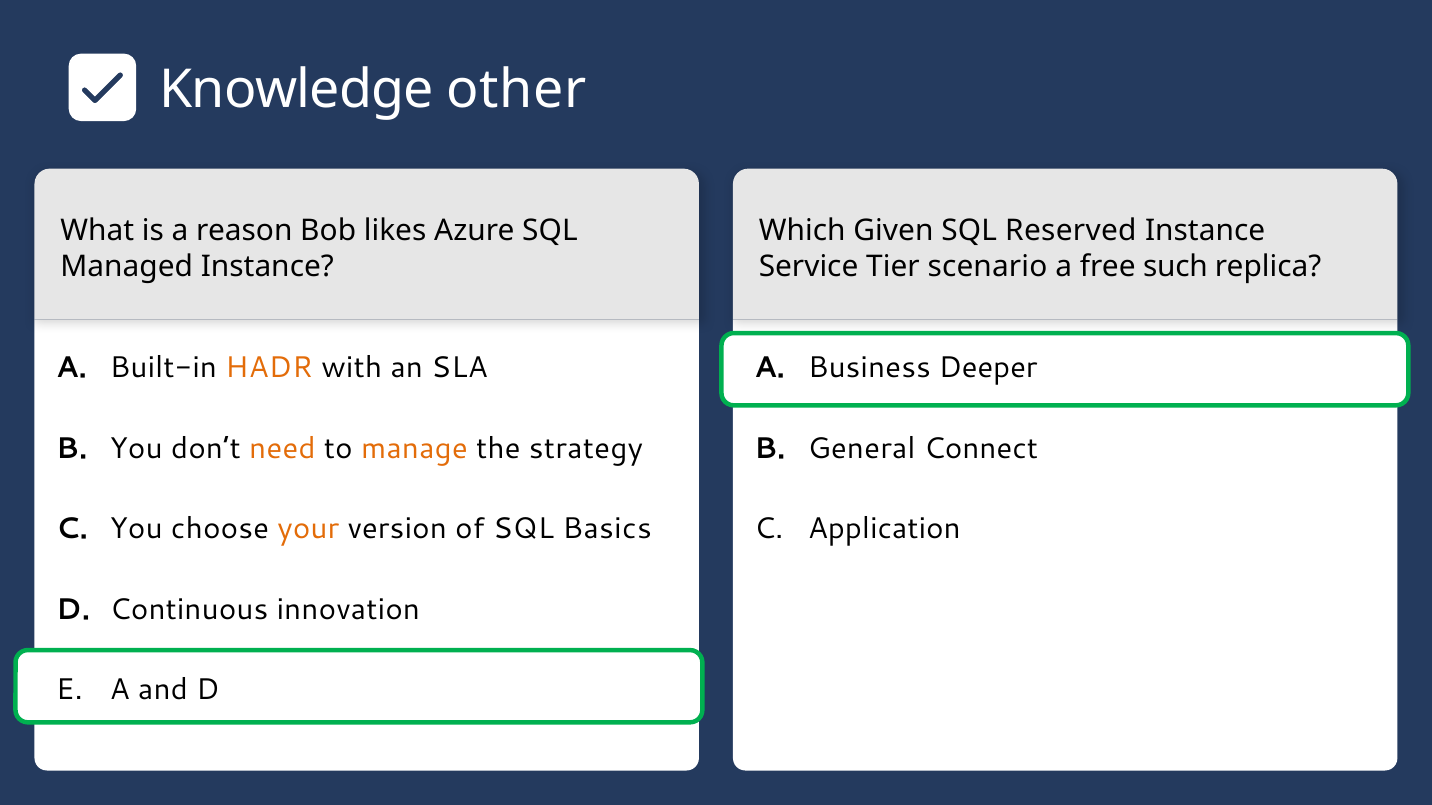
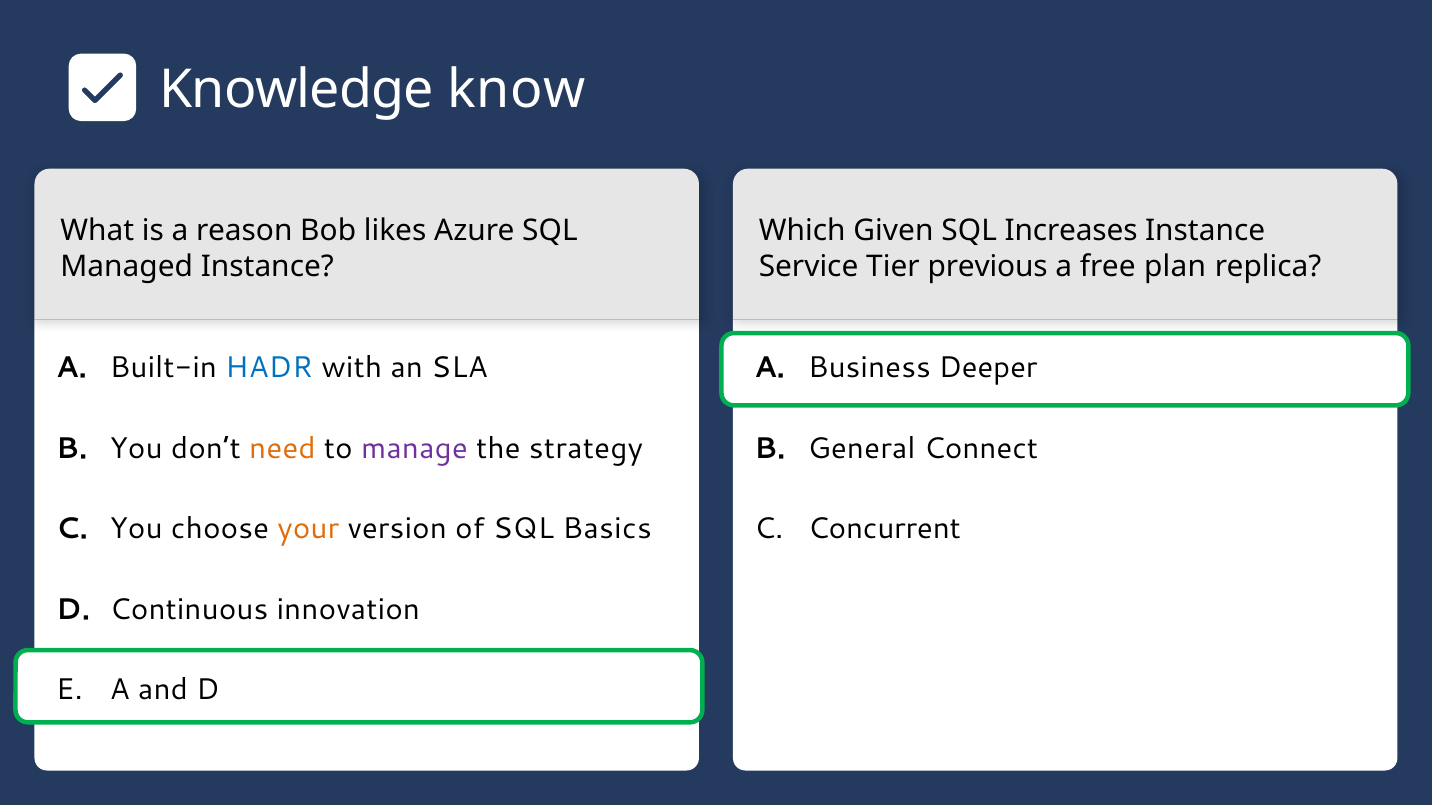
other: other -> know
Reserved: Reserved -> Increases
scenario: scenario -> previous
such: such -> plan
HADR colour: orange -> blue
manage colour: orange -> purple
Application: Application -> Concurrent
